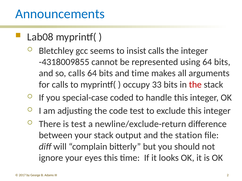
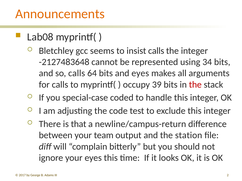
Announcements colour: blue -> orange
-4318009855: -4318009855 -> -2127483648
using 64: 64 -> 34
and time: time -> eyes
33: 33 -> 39
is test: test -> that
newline/exclude-return: newline/exclude-return -> newline/campus-return
your stack: stack -> team
